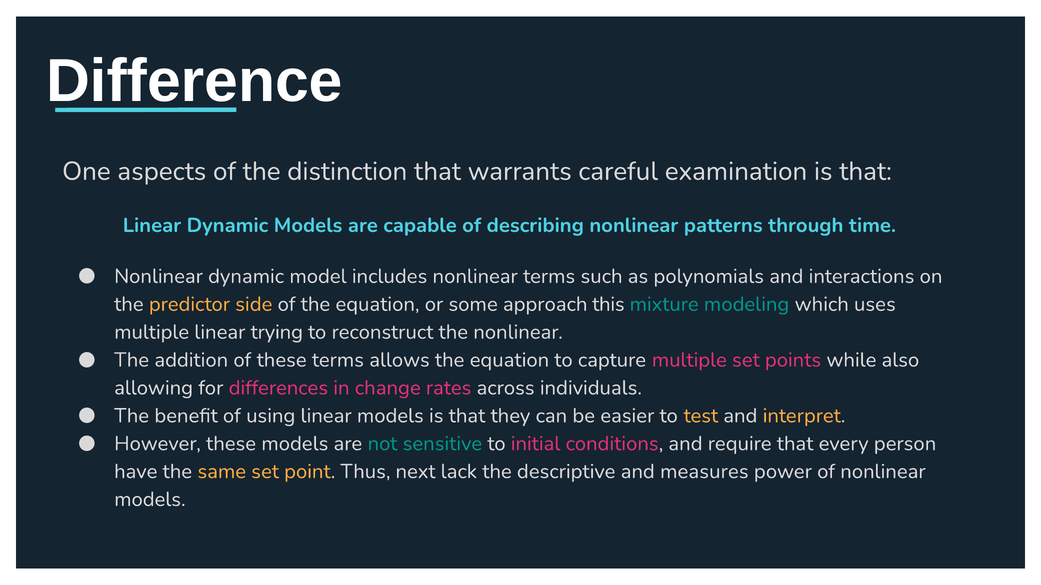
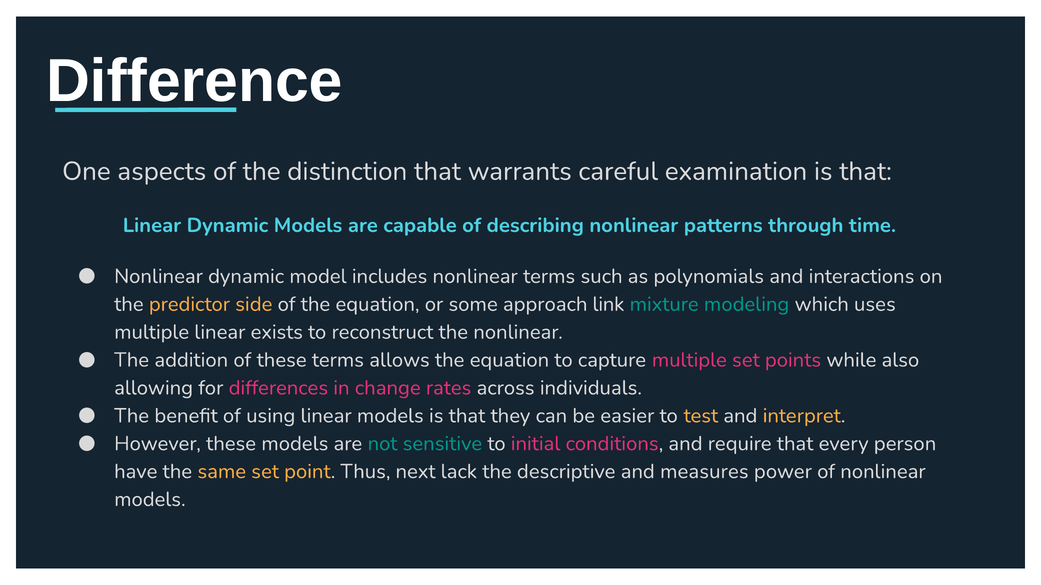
this: this -> link
trying: trying -> exists
